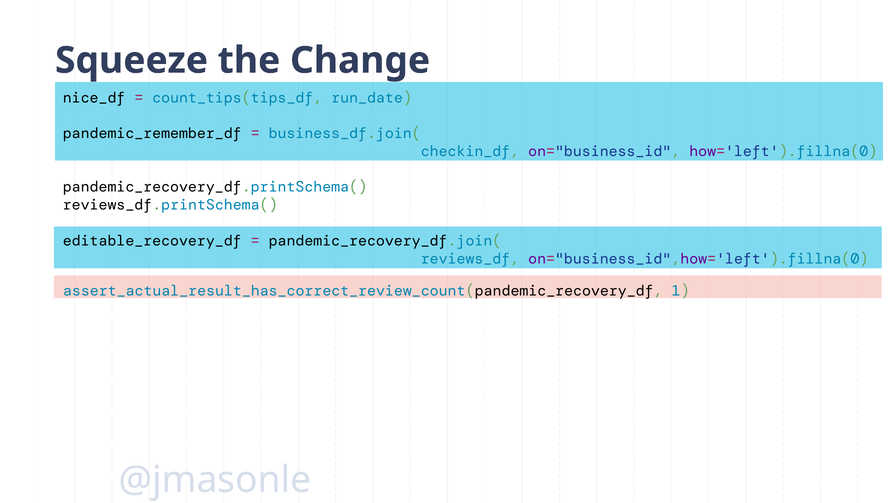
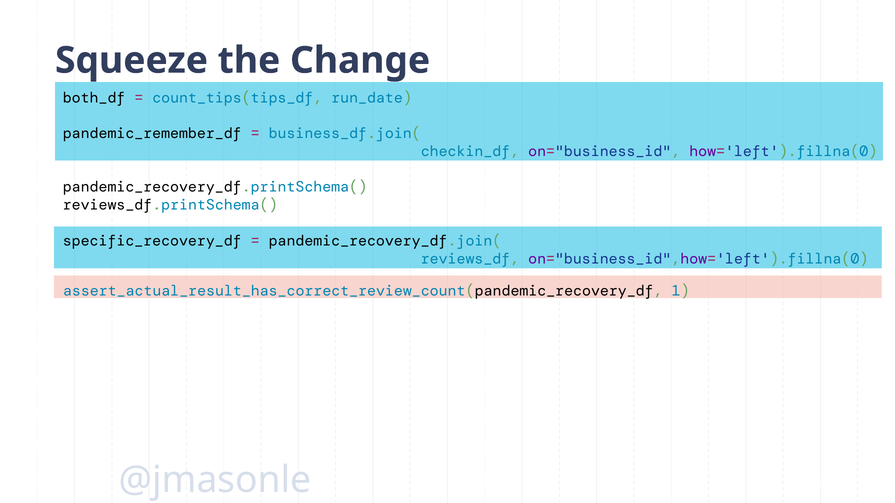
nice_df: nice_df -> both_df
editable_recovery_df: editable_recovery_df -> specific_recovery_df
